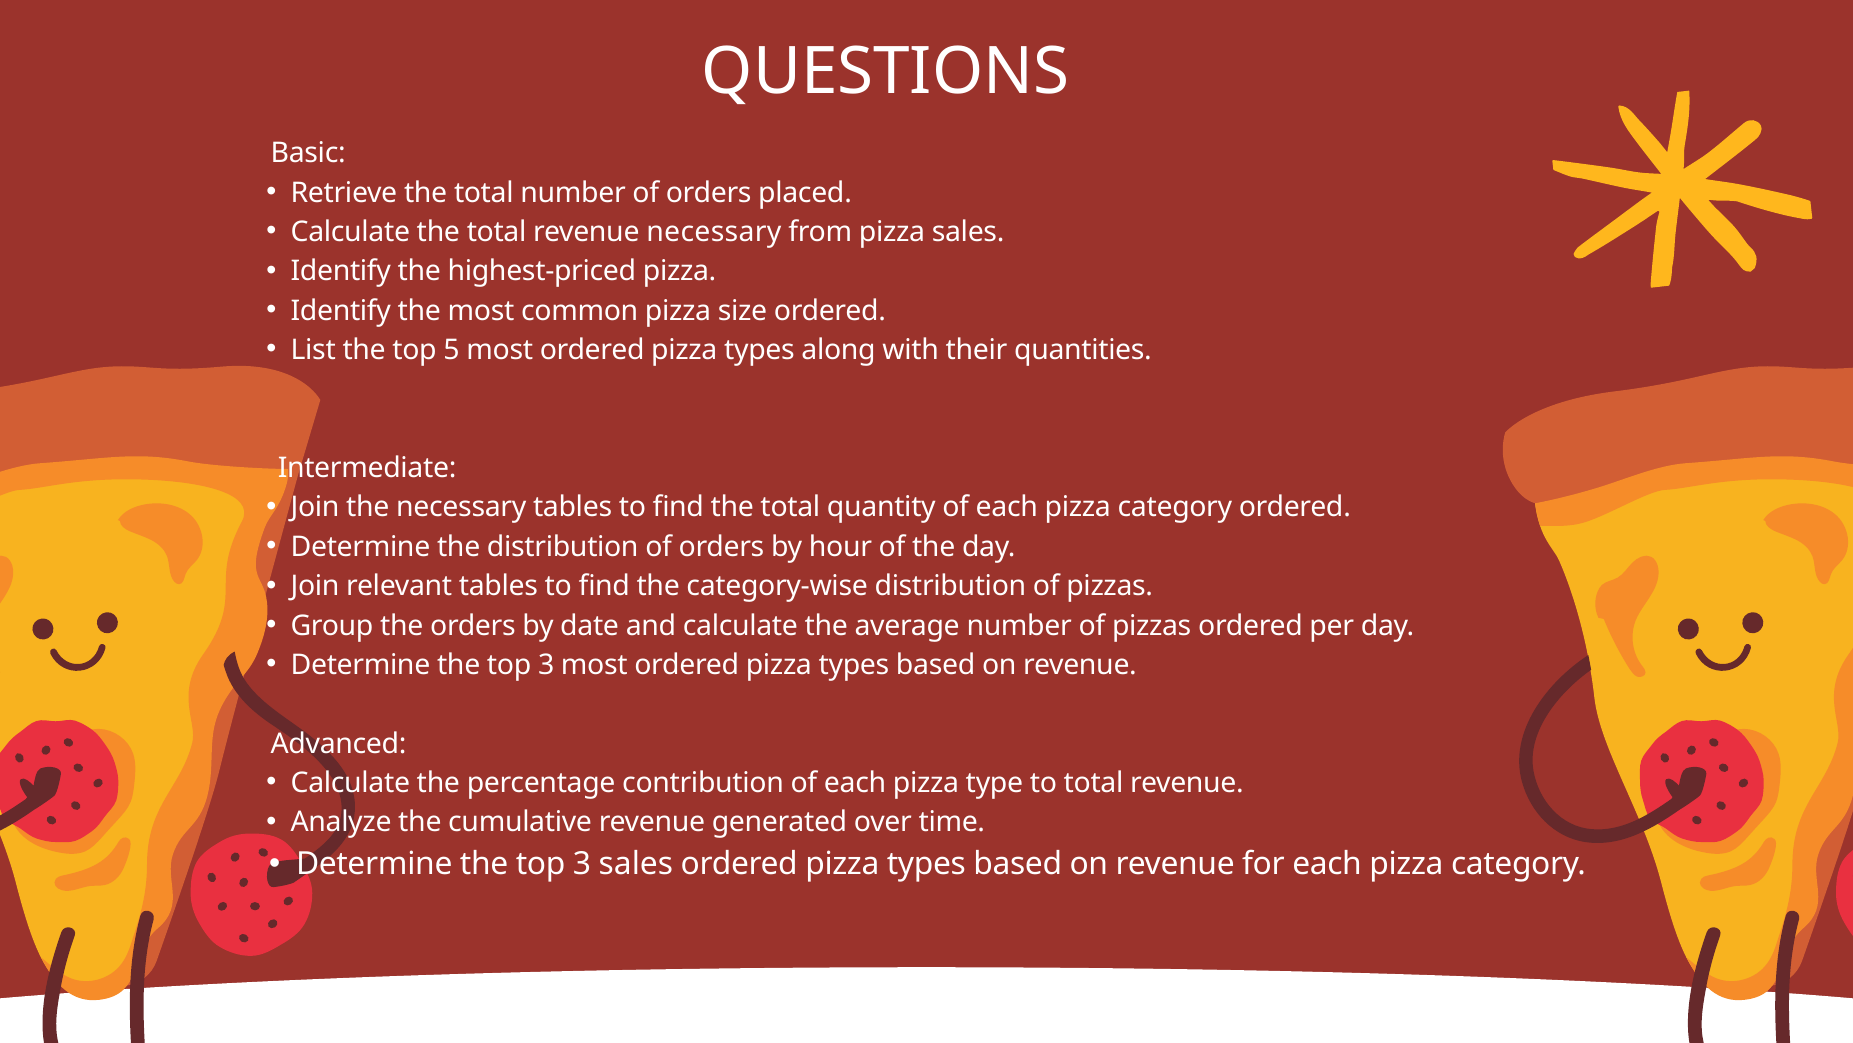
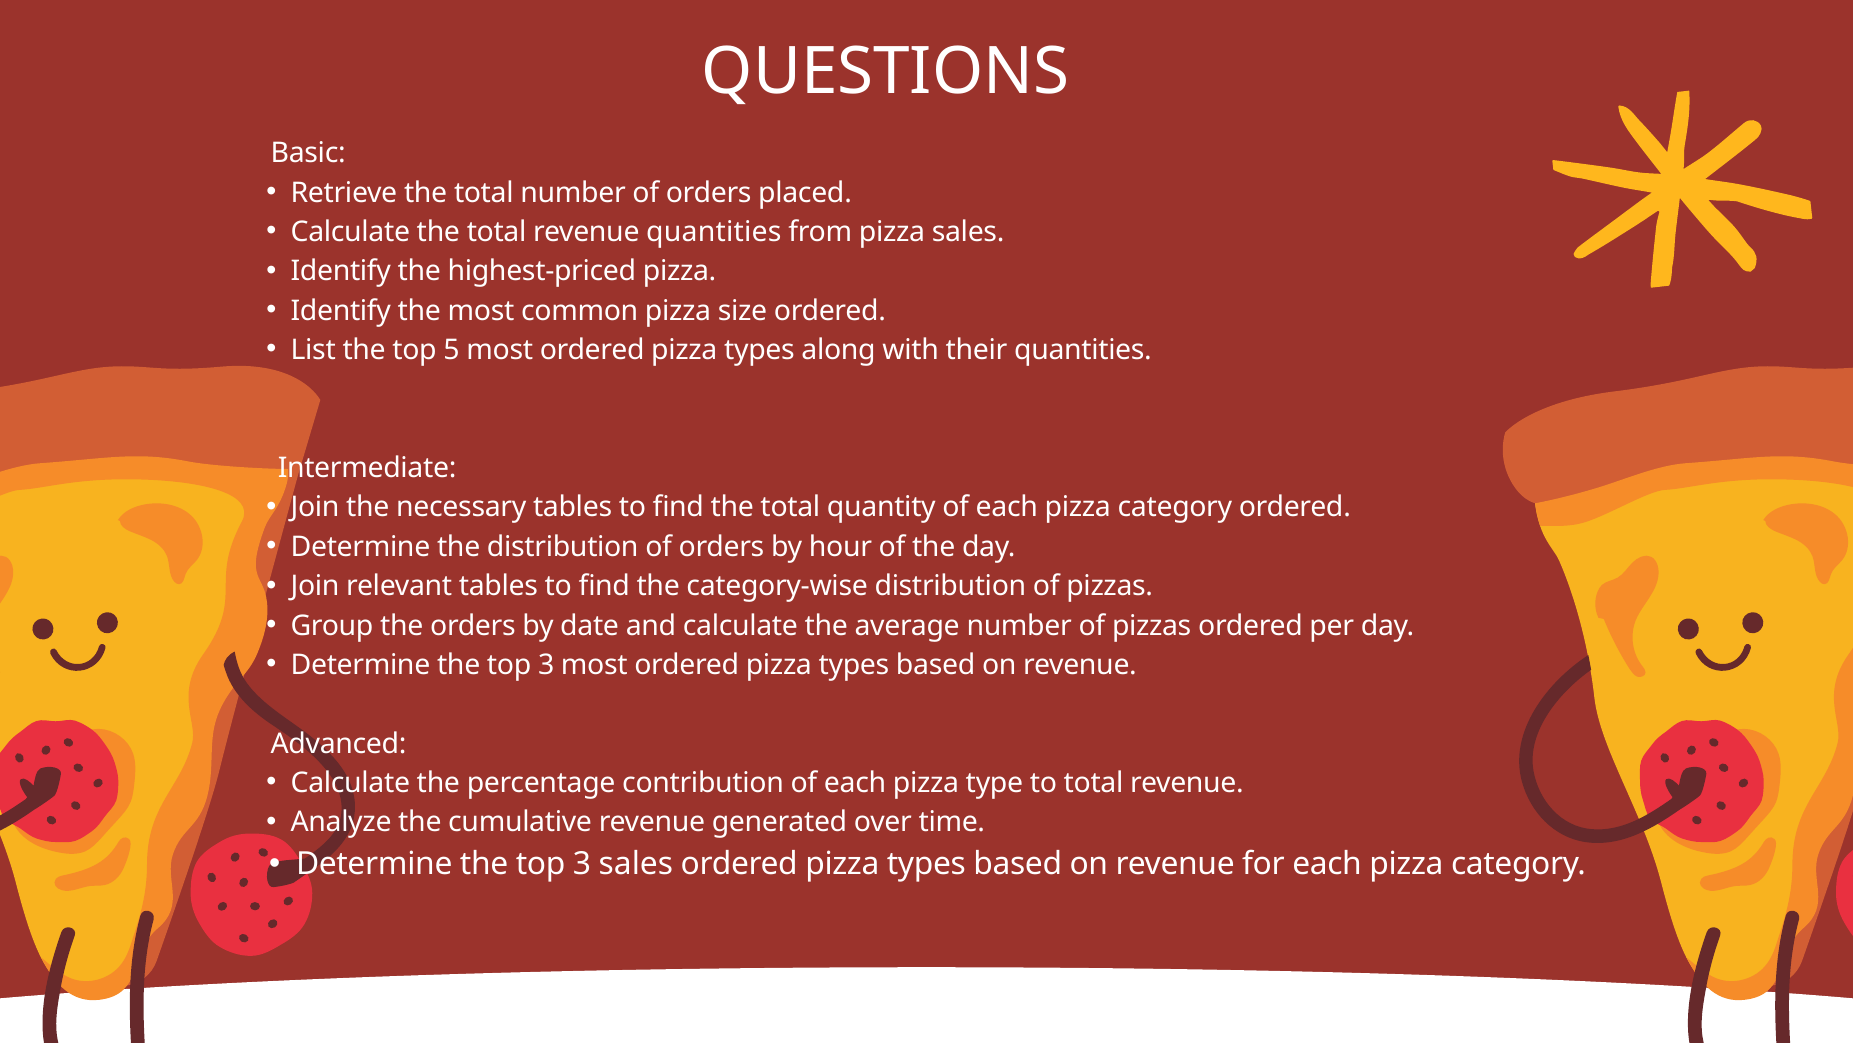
revenue necessary: necessary -> quantities
